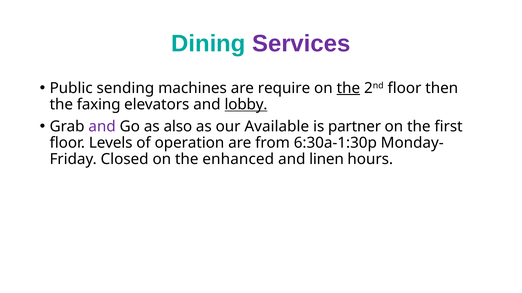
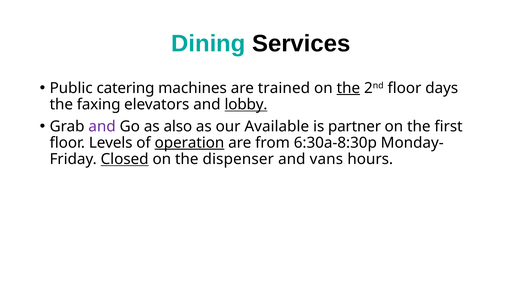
Services colour: purple -> black
sending: sending -> catering
require: require -> trained
then: then -> days
operation underline: none -> present
6:30a-1:30p: 6:30a-1:30p -> 6:30a-8:30p
Closed underline: none -> present
enhanced: enhanced -> dispenser
linen: linen -> vans
